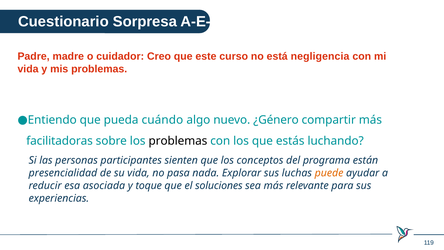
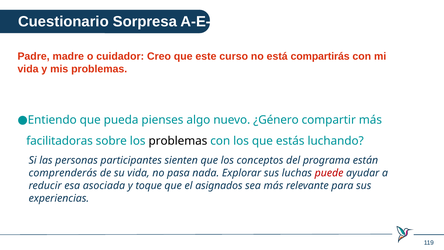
negligencia: negligencia -> compartirás
cuándo: cuándo -> pienses
presencialidad: presencialidad -> comprenderás
puede colour: orange -> red
soluciones: soluciones -> asignados
